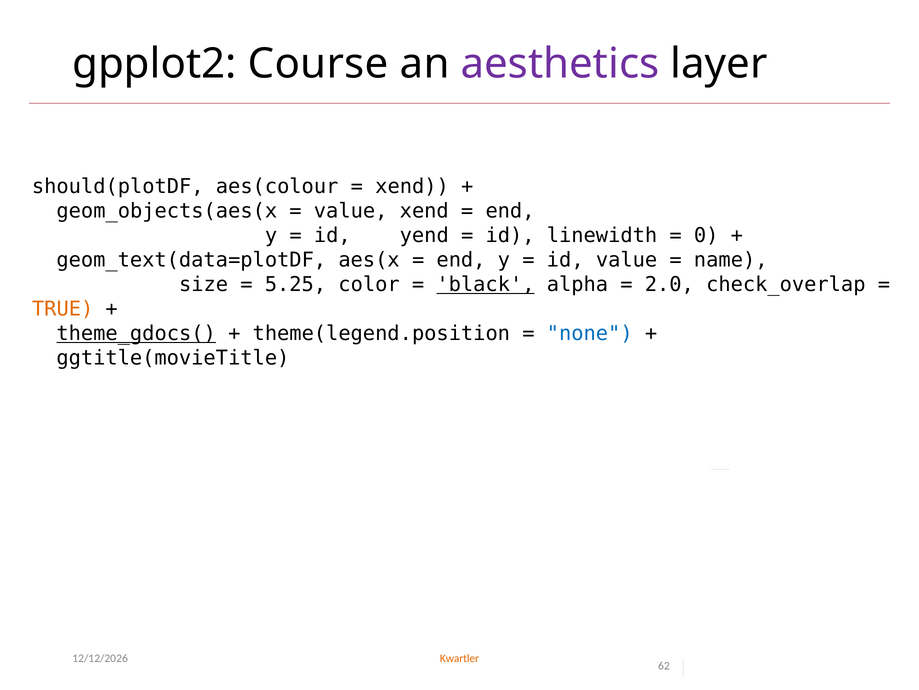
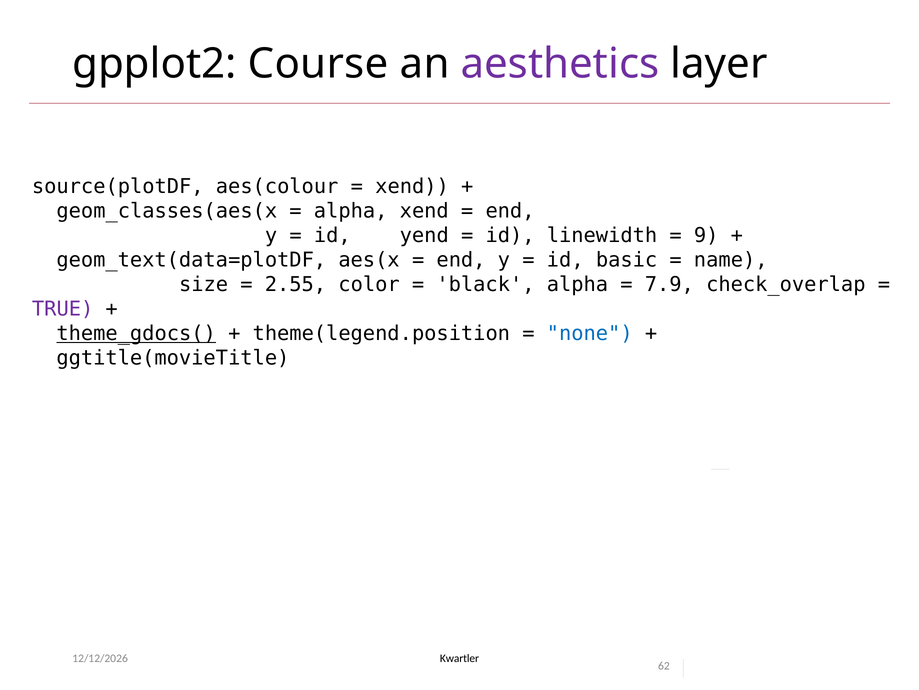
should(plotDF: should(plotDF -> source(plotDF
geom_objects(aes(x: geom_objects(aes(x -> geom_classes(aes(x
value at (351, 211): value -> alpha
0: 0 -> 9
id value: value -> basic
5.25: 5.25 -> 2.55
black underline: present -> none
2.0: 2.0 -> 7.9
TRUE colour: orange -> purple
Kwartler colour: orange -> black
